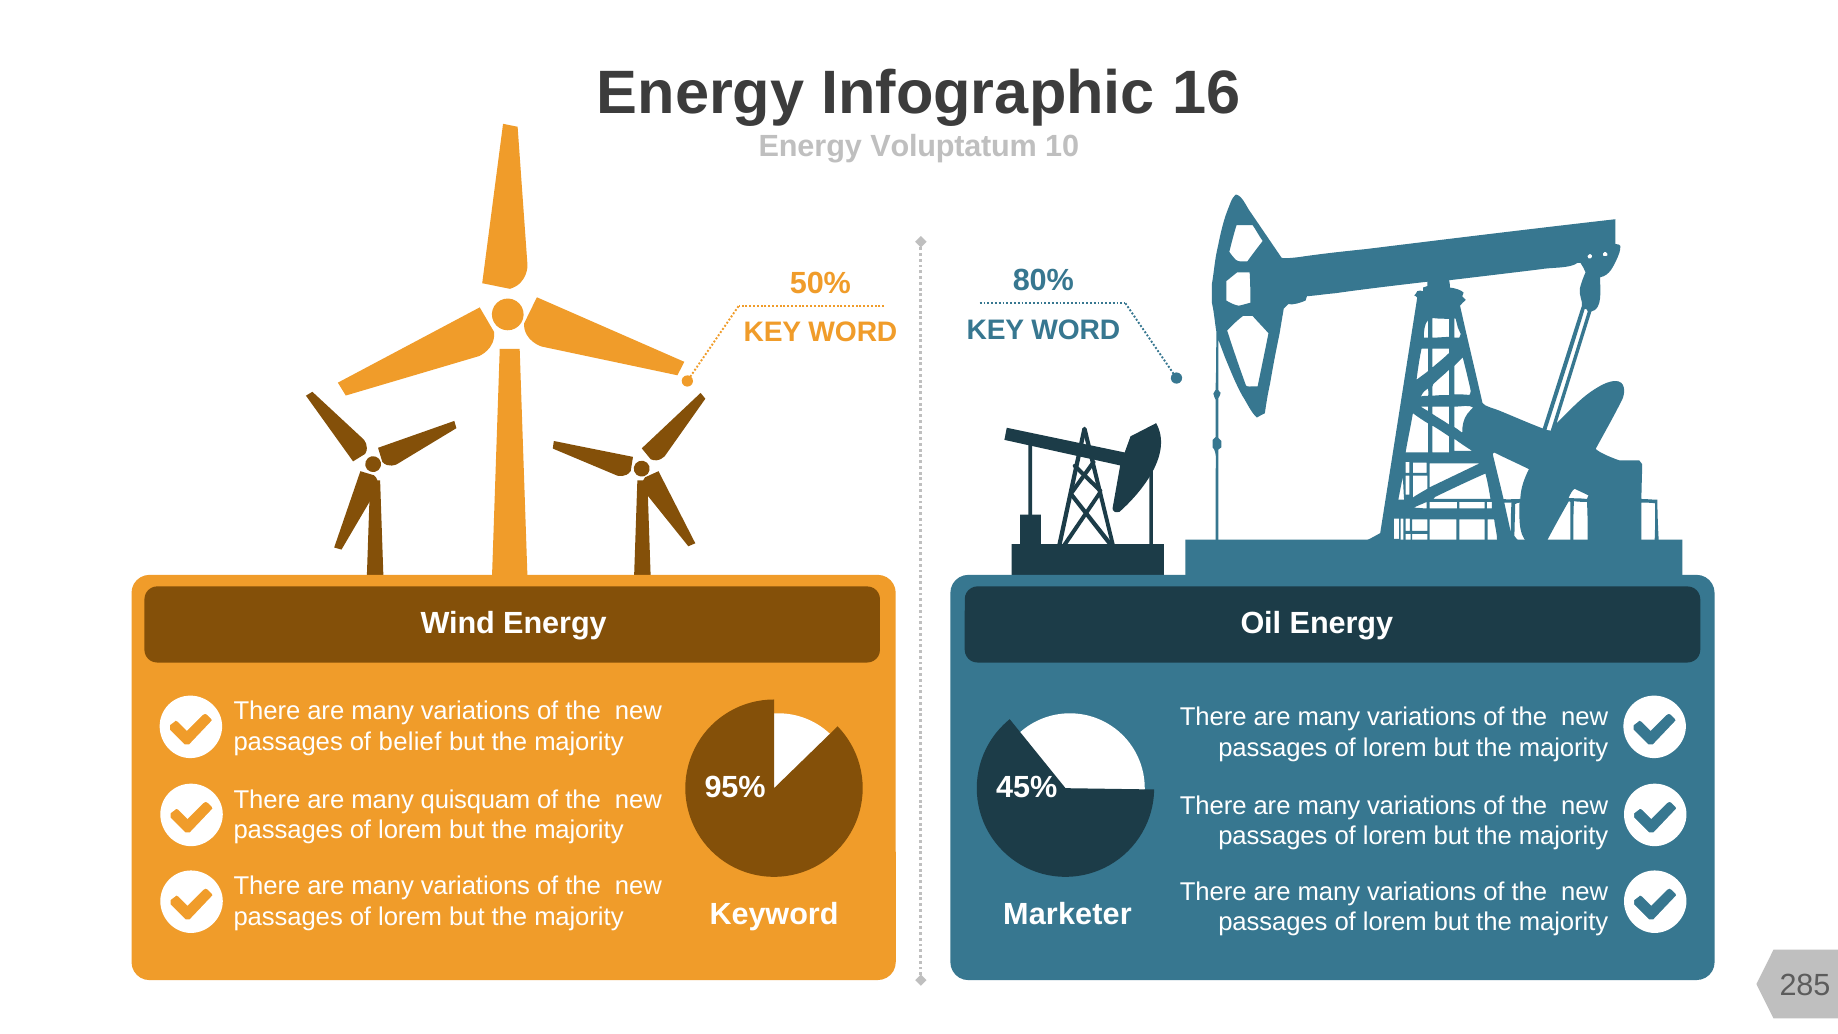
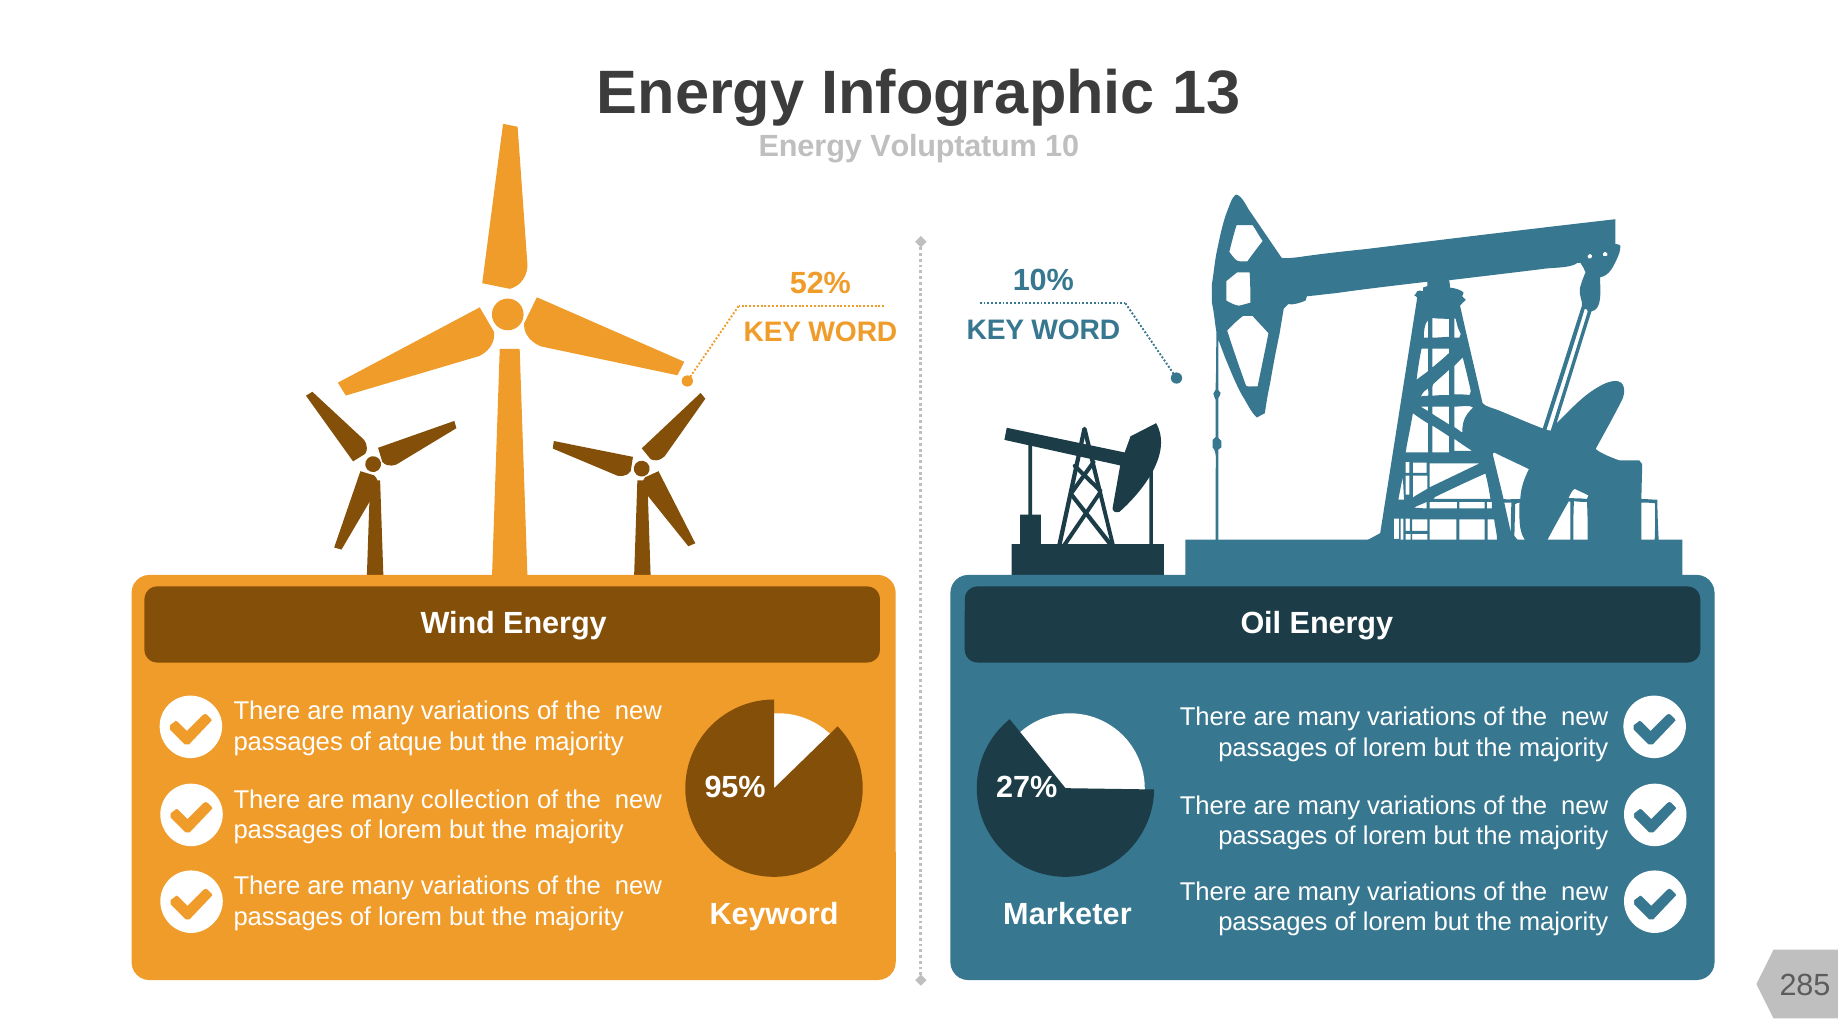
16: 16 -> 13
80%: 80% -> 10%
50%: 50% -> 52%
belief: belief -> atque
45%: 45% -> 27%
quisquam: quisquam -> collection
